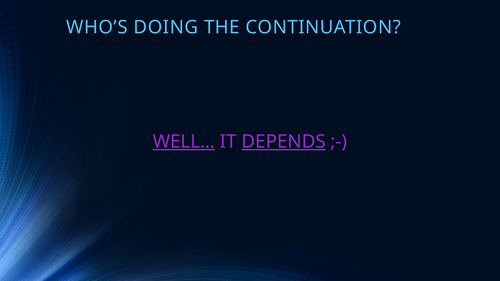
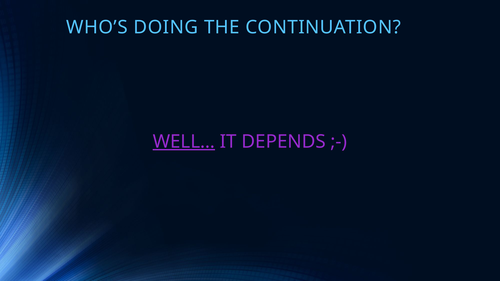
DEPENDS underline: present -> none
